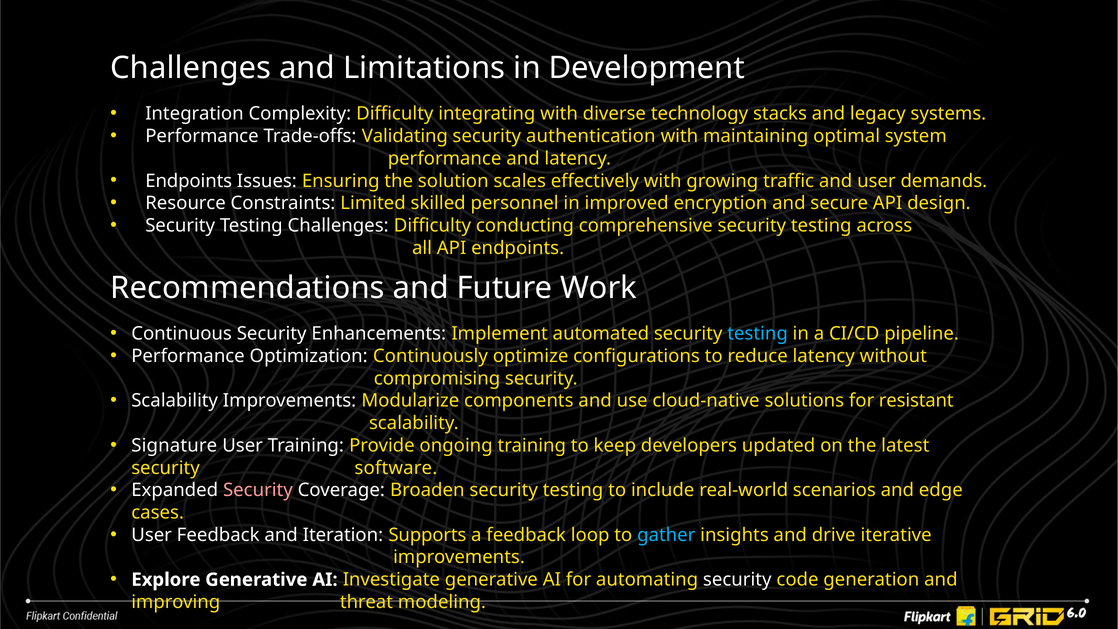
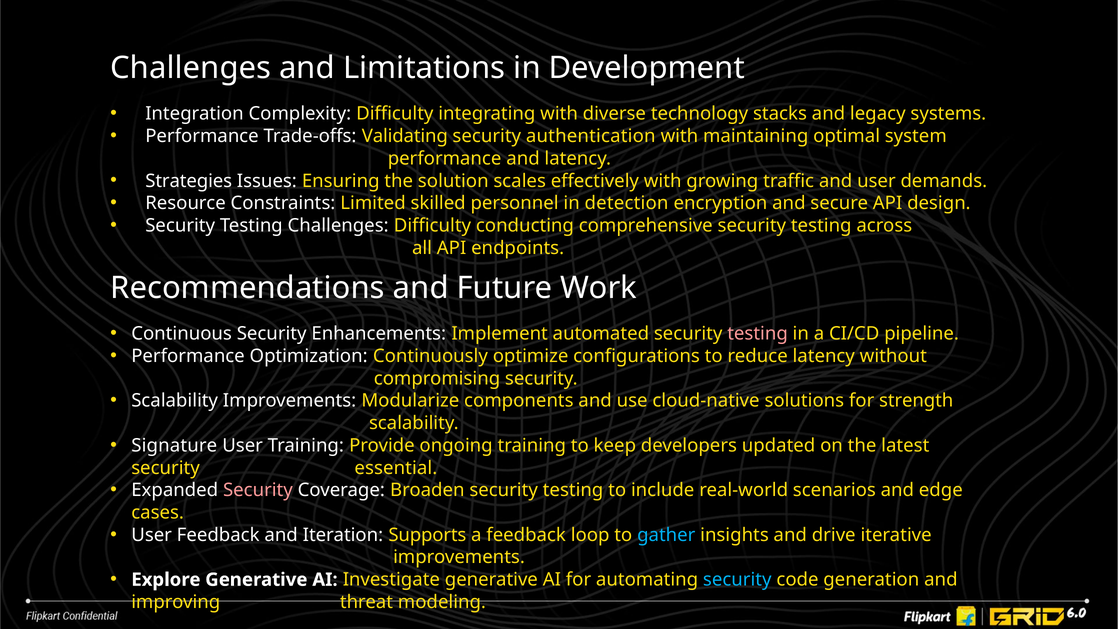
Endpoints at (189, 181): Endpoints -> Strategies
improved: improved -> detection
testing at (758, 334) colour: light blue -> pink
resistant: resistant -> strength
software: software -> essential
security at (737, 580) colour: white -> light blue
